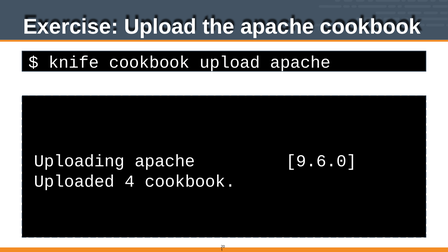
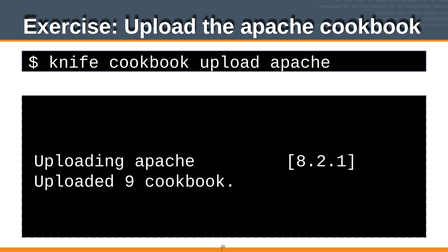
9.6.0: 9.6.0 -> 8.2.1
4: 4 -> 9
